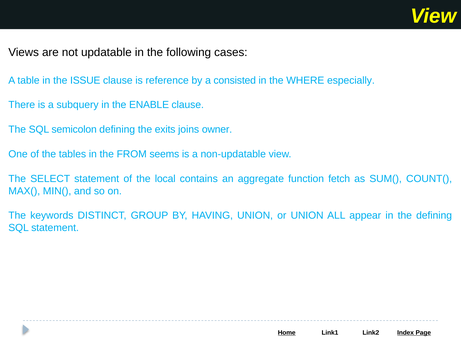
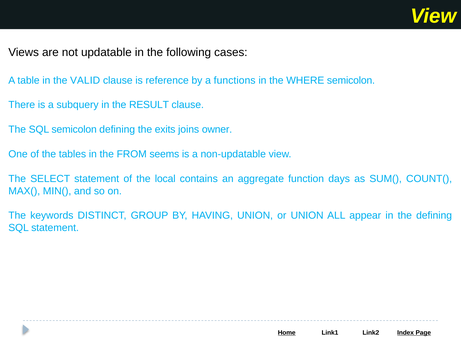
ISSUE: ISSUE -> VALID
consisted: consisted -> functions
WHERE especially: especially -> semicolon
ENABLE: ENABLE -> RESULT
fetch: fetch -> days
